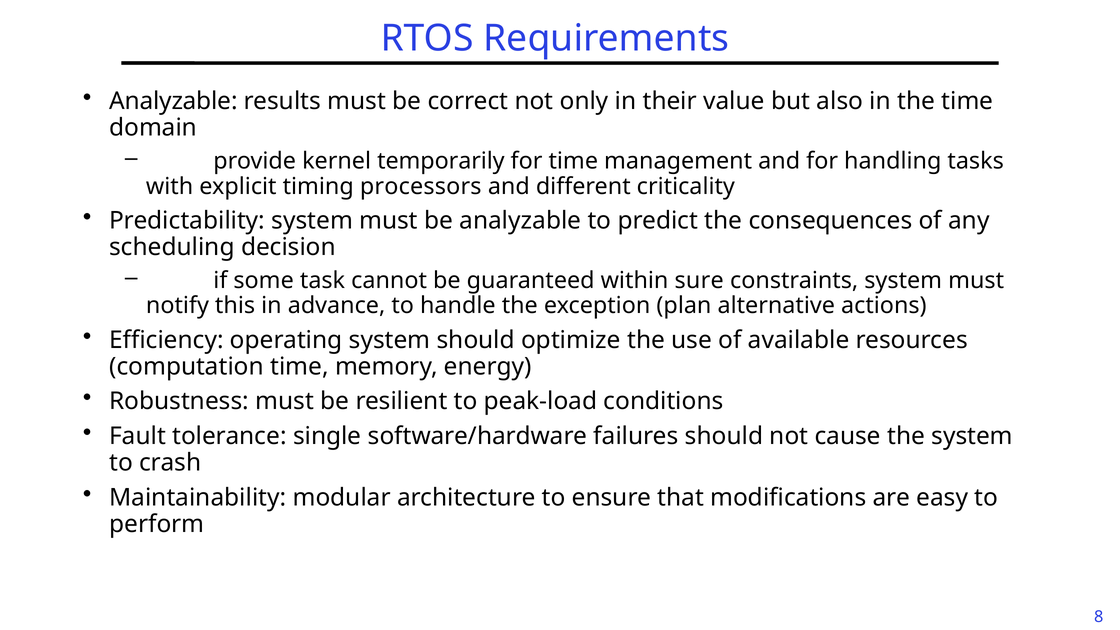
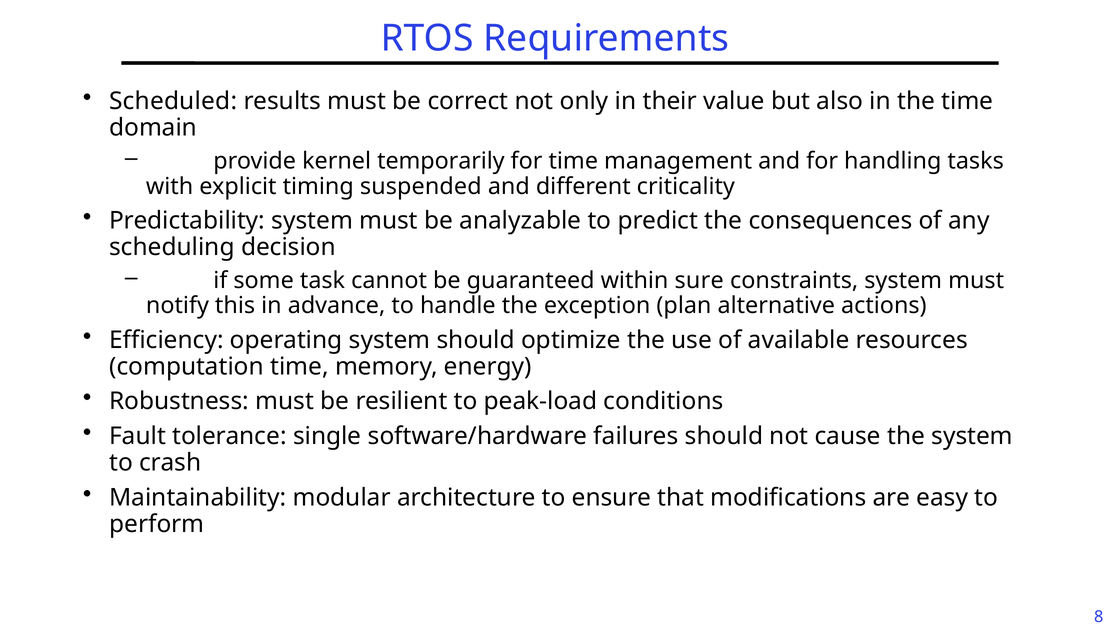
Analyzable at (173, 101): Analyzable -> Scheduled
processors: processors -> suspended
